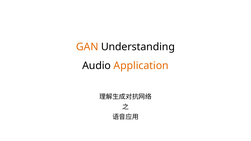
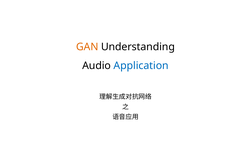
Application colour: orange -> blue
